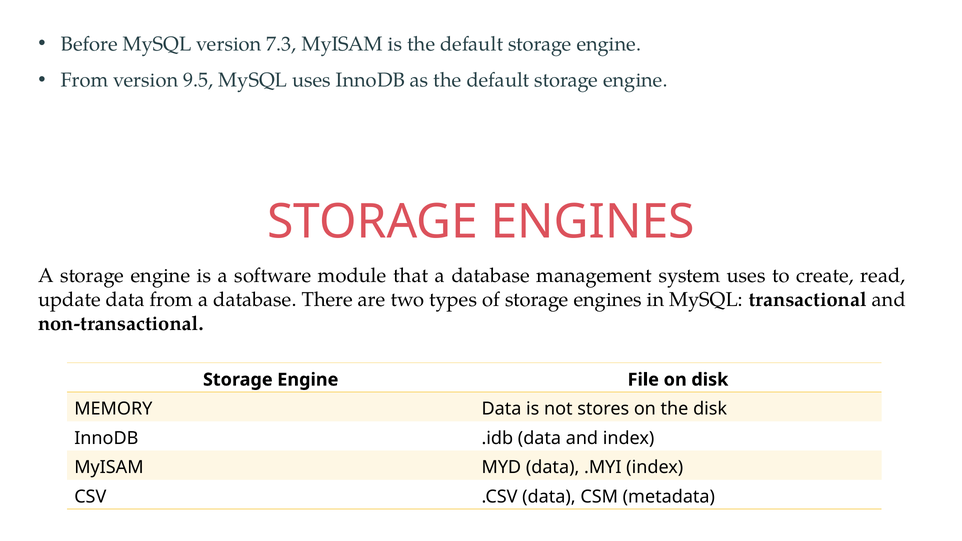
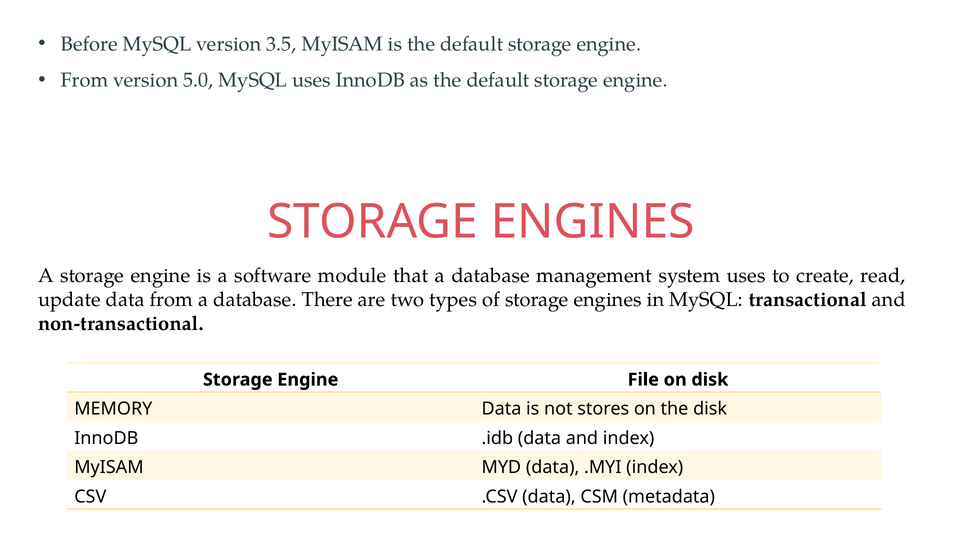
7.3: 7.3 -> 3.5
9.5: 9.5 -> 5.0
